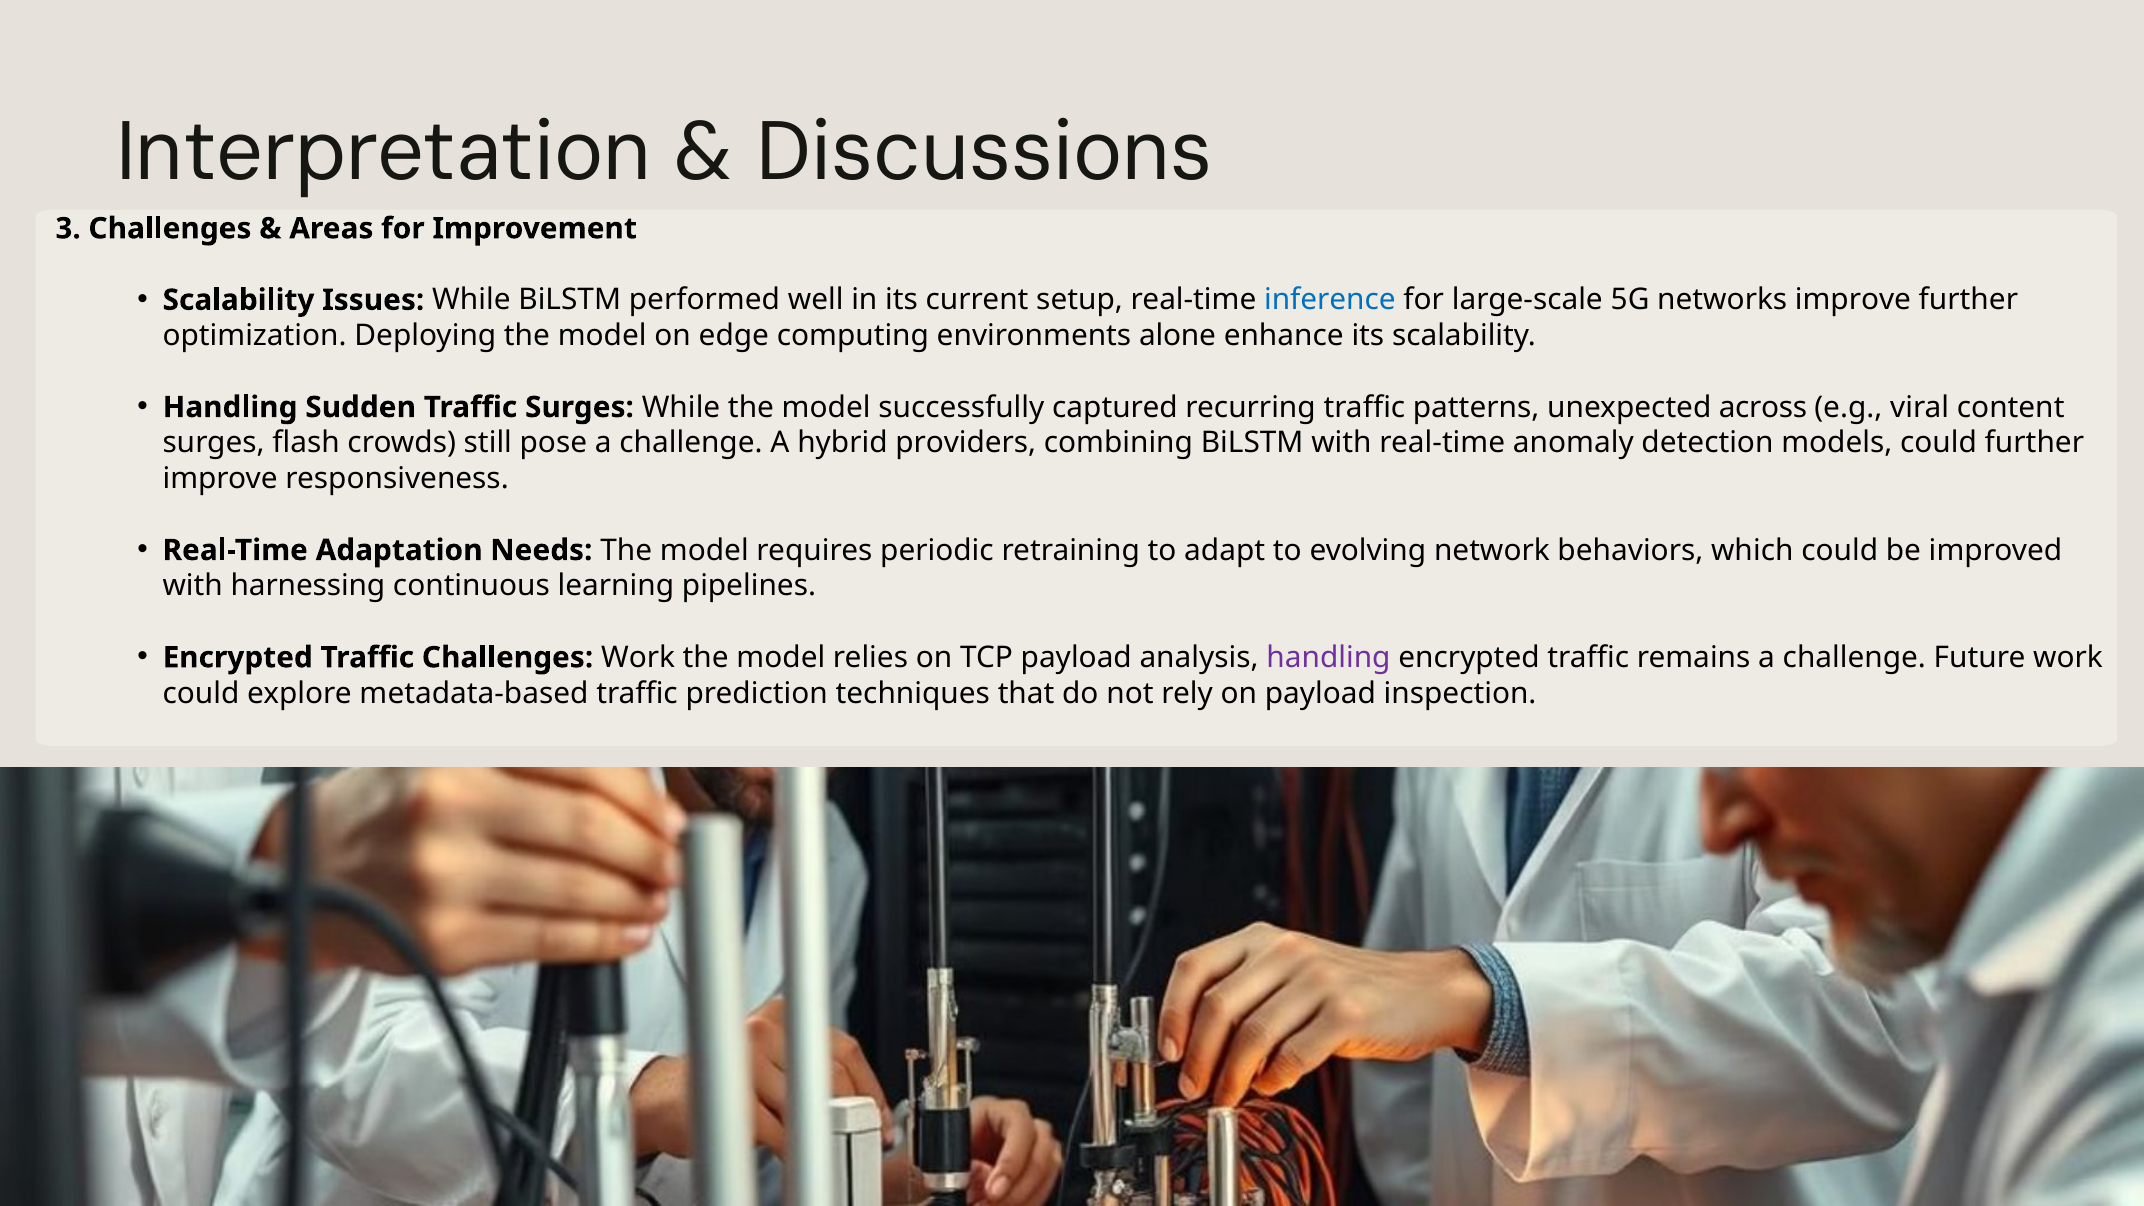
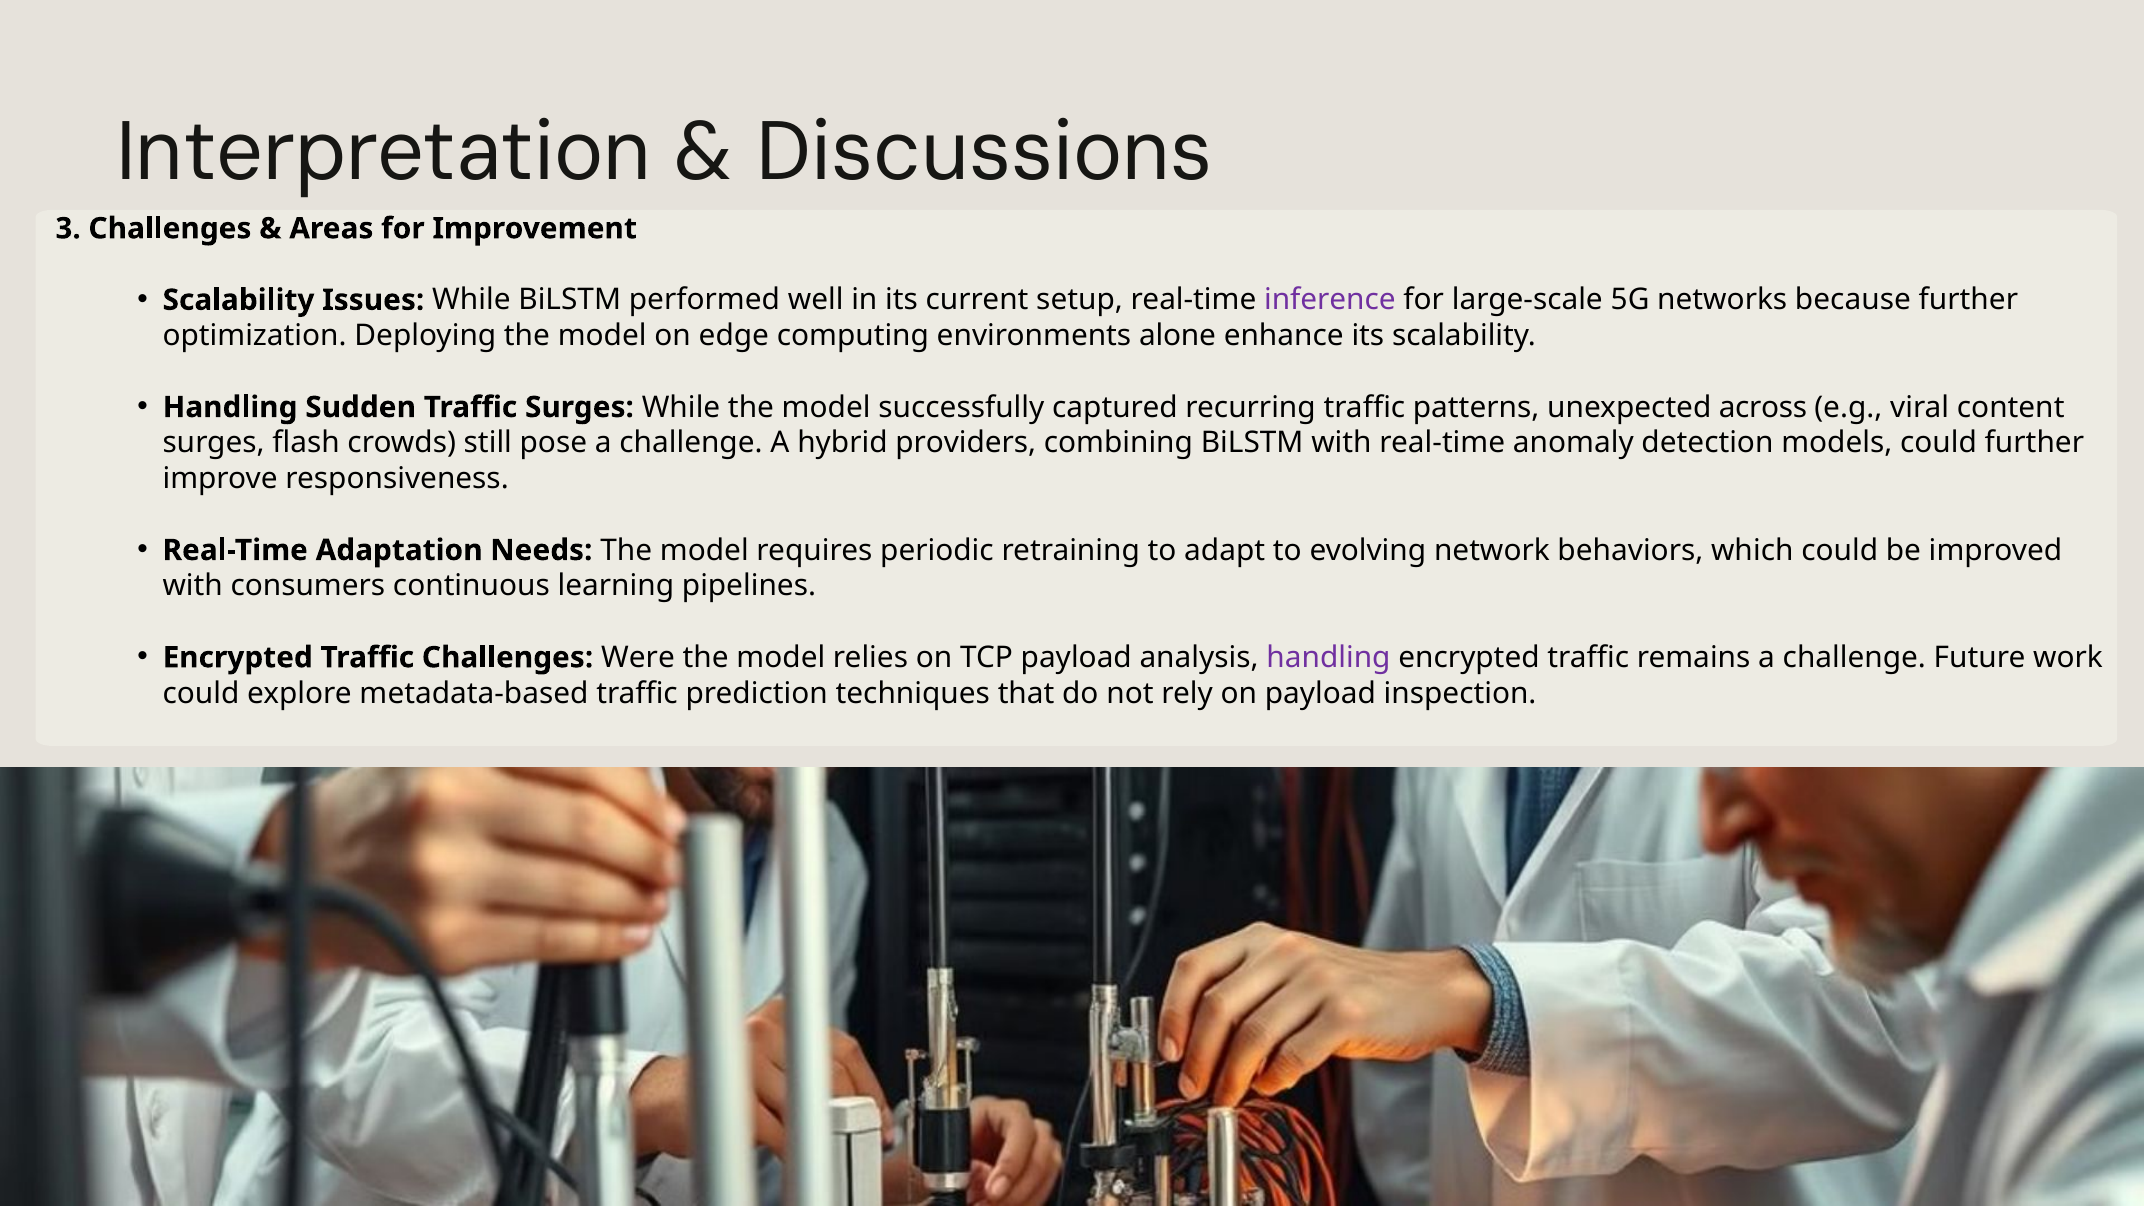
inference colour: blue -> purple
networks improve: improve -> because
harnessing: harnessing -> consumers
Challenges Work: Work -> Were
